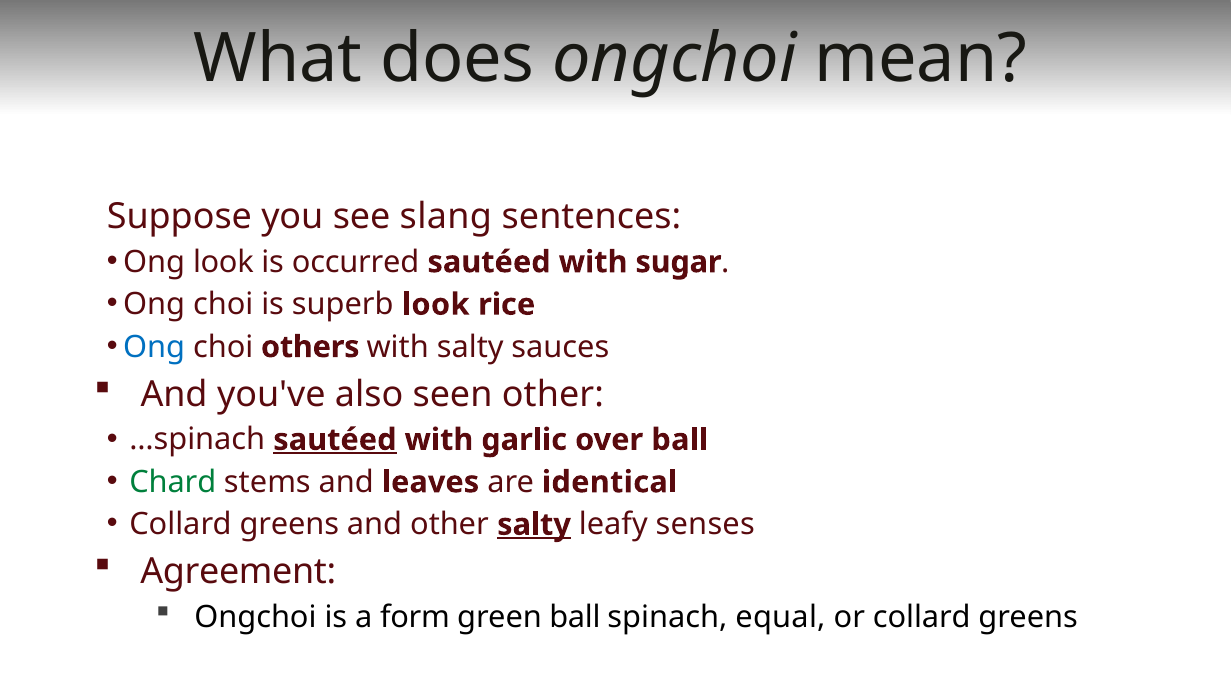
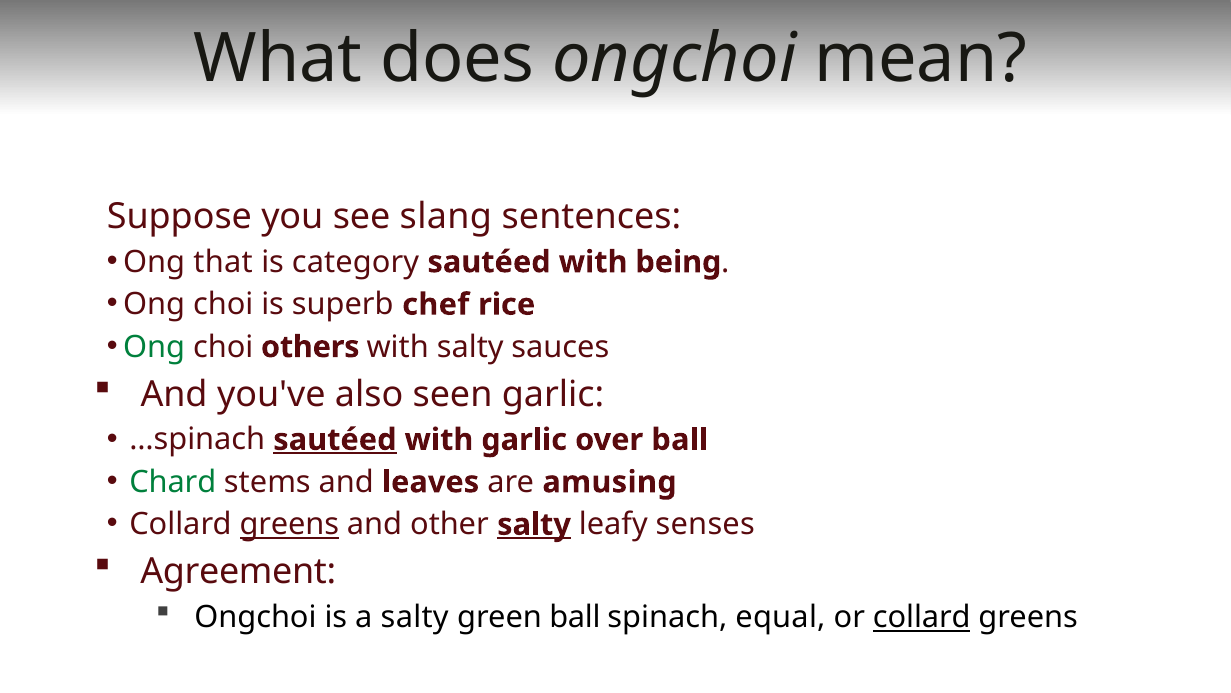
Ong look: look -> that
occurred: occurred -> category
sugar: sugar -> being
superb look: look -> chef
Ong at (154, 347) colour: blue -> green
seen other: other -> garlic
identical: identical -> amusing
greens at (289, 524) underline: none -> present
a form: form -> salty
collard at (922, 617) underline: none -> present
